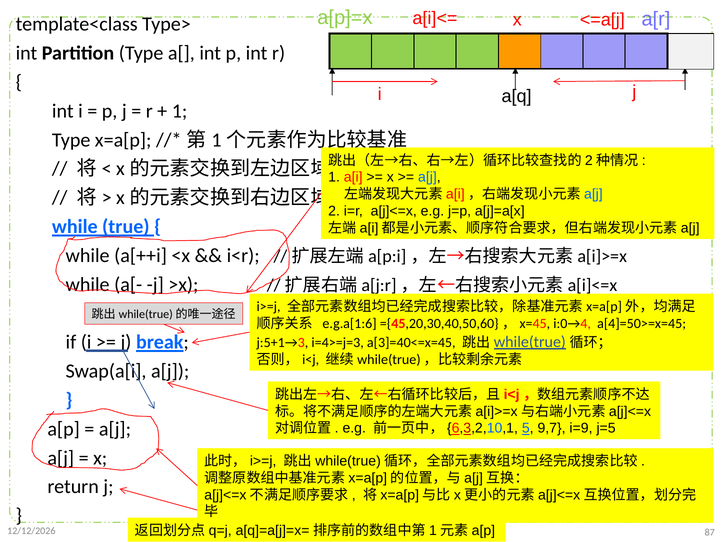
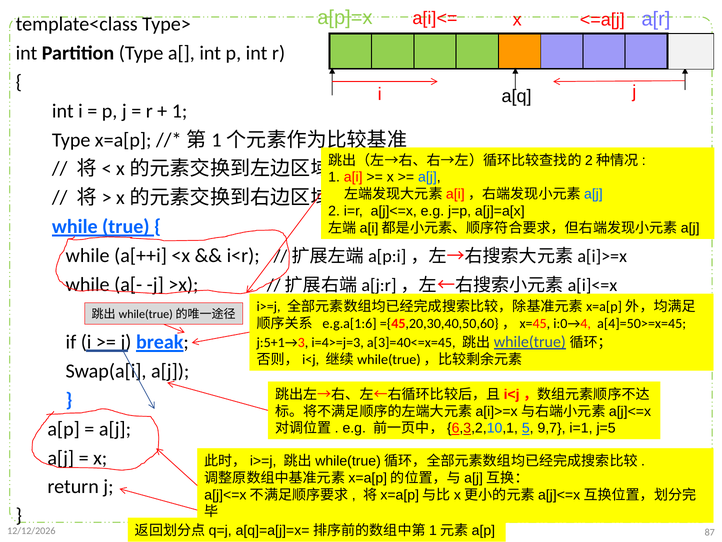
i=9: i=9 -> i=1
